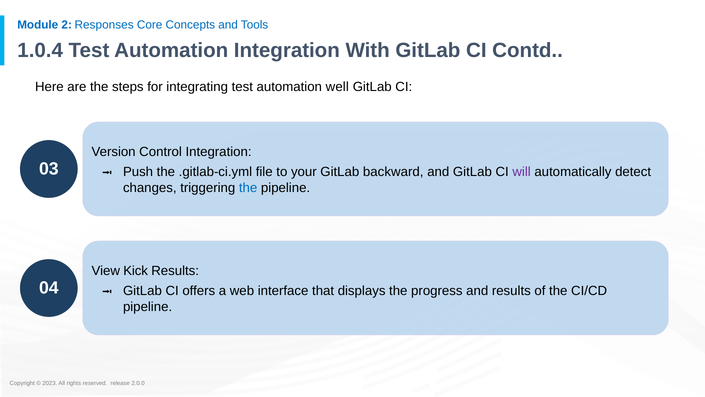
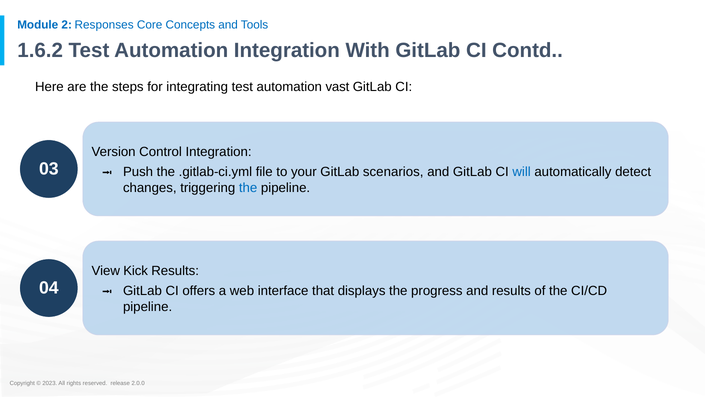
1.0.4: 1.0.4 -> 1.6.2
well: well -> vast
backward: backward -> scenarios
will colour: purple -> blue
